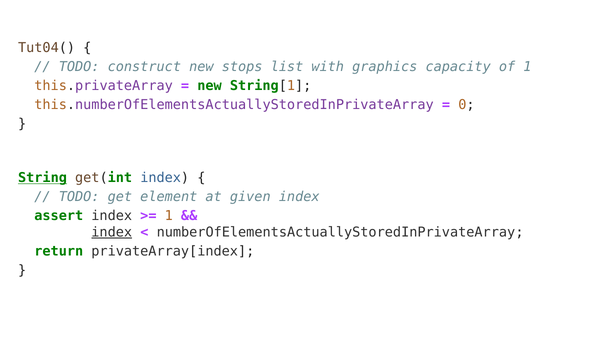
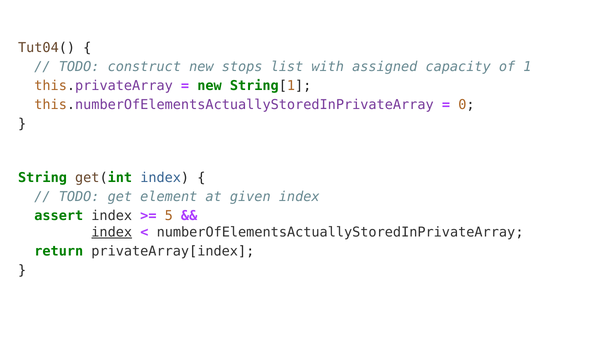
graphics: graphics -> assigned
String underline: present -> none
1 at (169, 216): 1 -> 5
